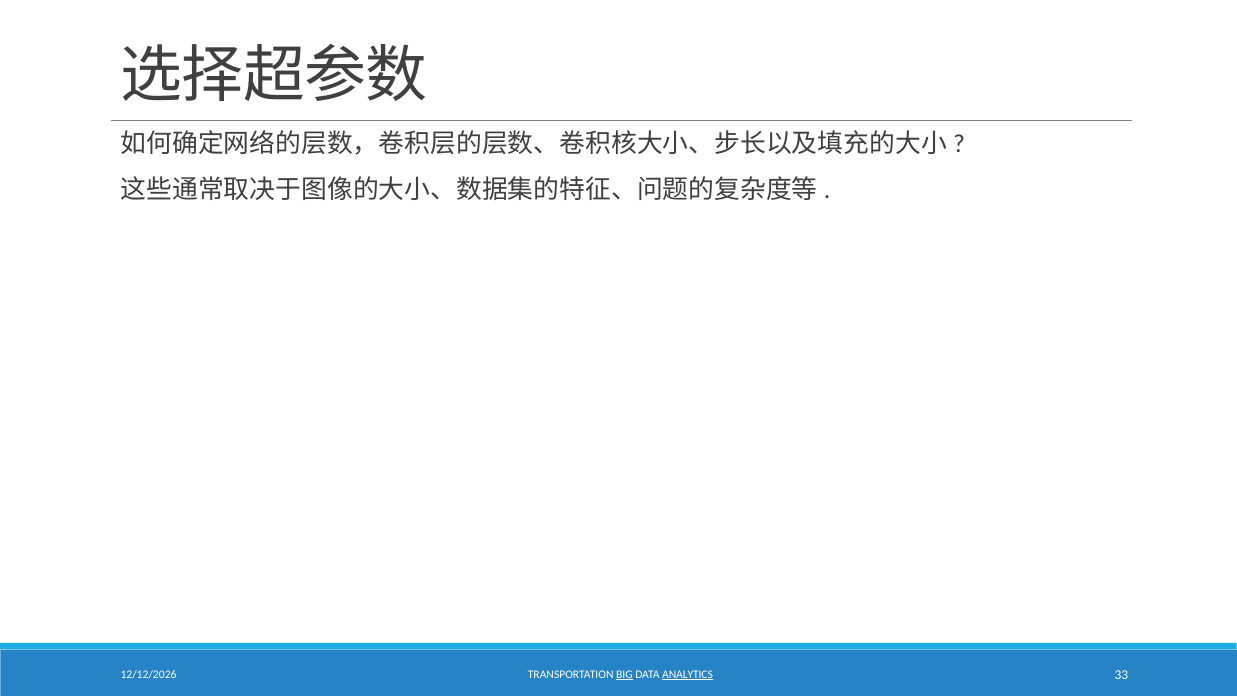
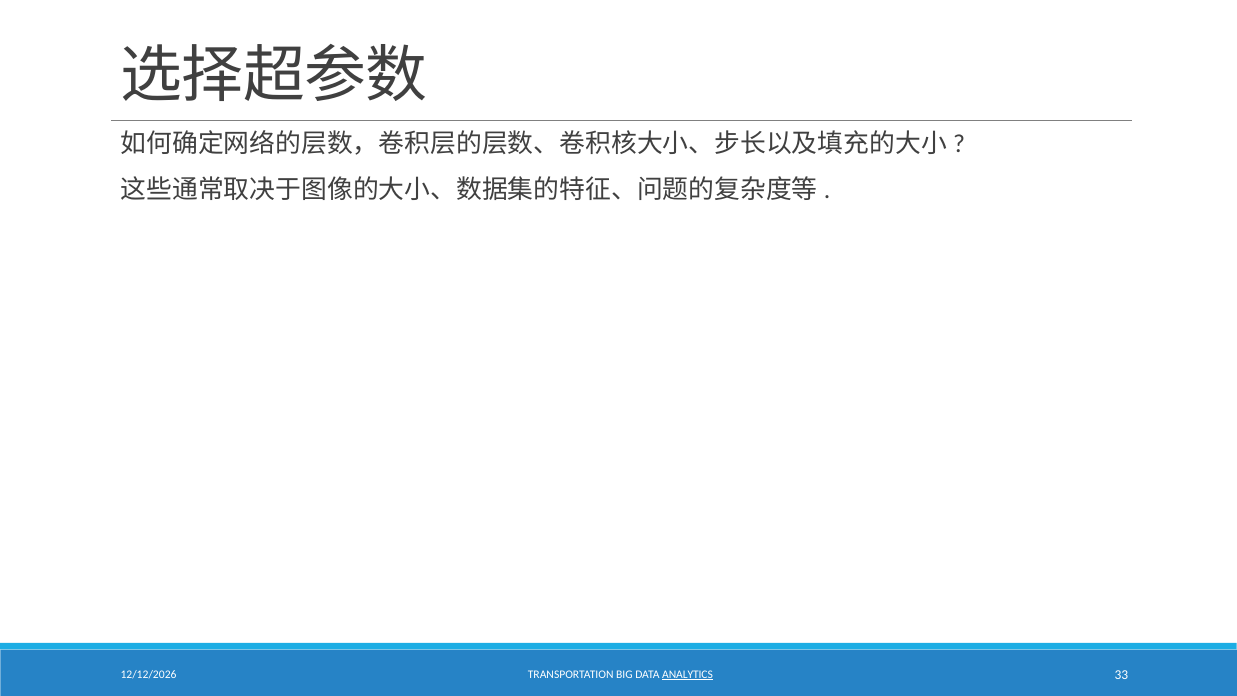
BIG underline: present -> none
